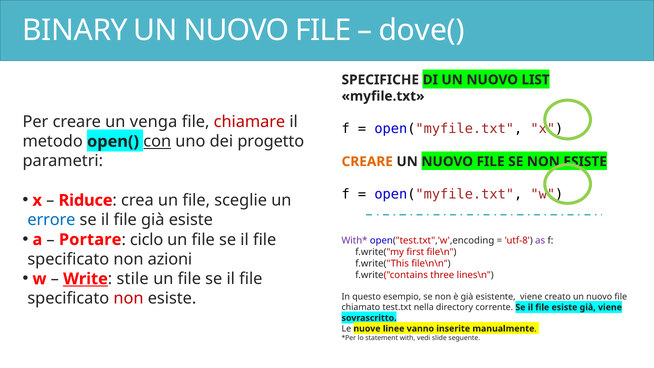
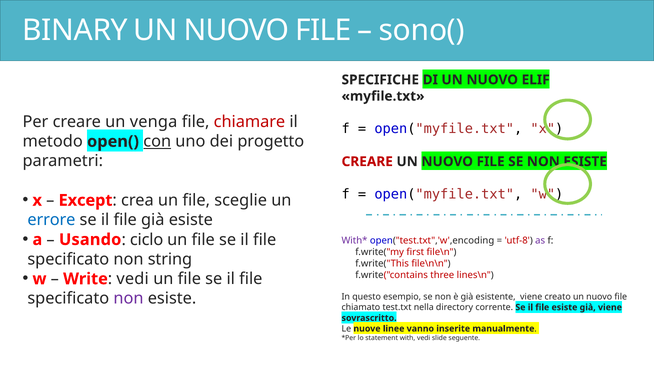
dove(: dove( -> sono(
LIST: LIST -> ELIF
CREARE at (367, 162) colour: orange -> red
Riduce: Riduce -> Except
Portare: Portare -> Usando
azioni: azioni -> string
Write underline: present -> none
stile at (133, 279): stile -> vedi
non at (129, 298) colour: red -> purple
